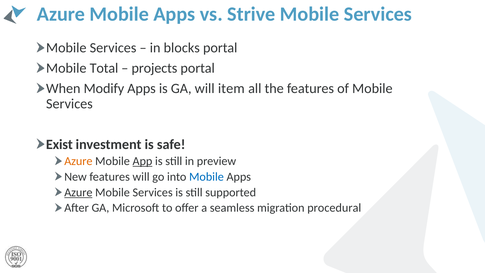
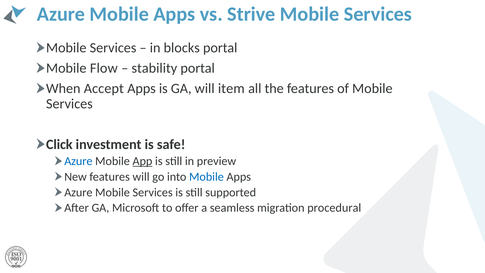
Total: Total -> Flow
projects: projects -> stability
Modify: Modify -> Accept
Exist: Exist -> Click
Azure at (78, 161) colour: orange -> blue
Azure at (78, 192) underline: present -> none
